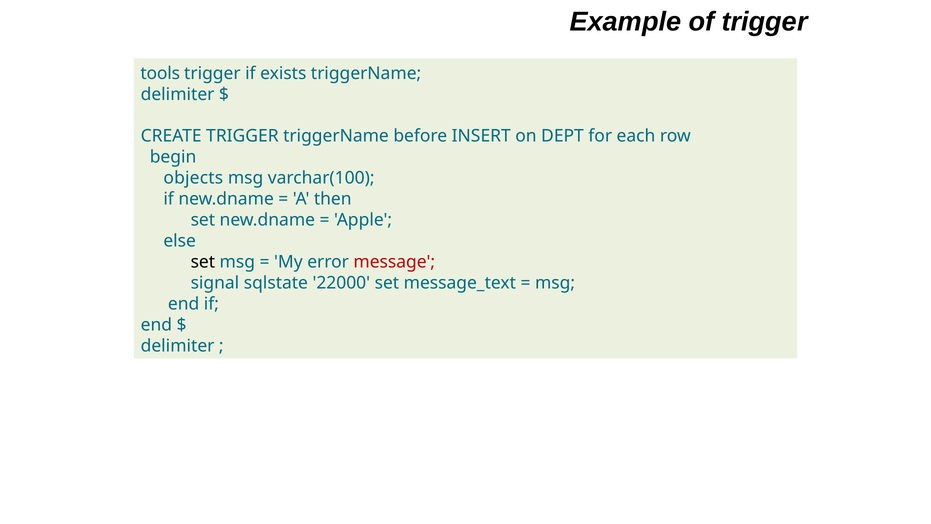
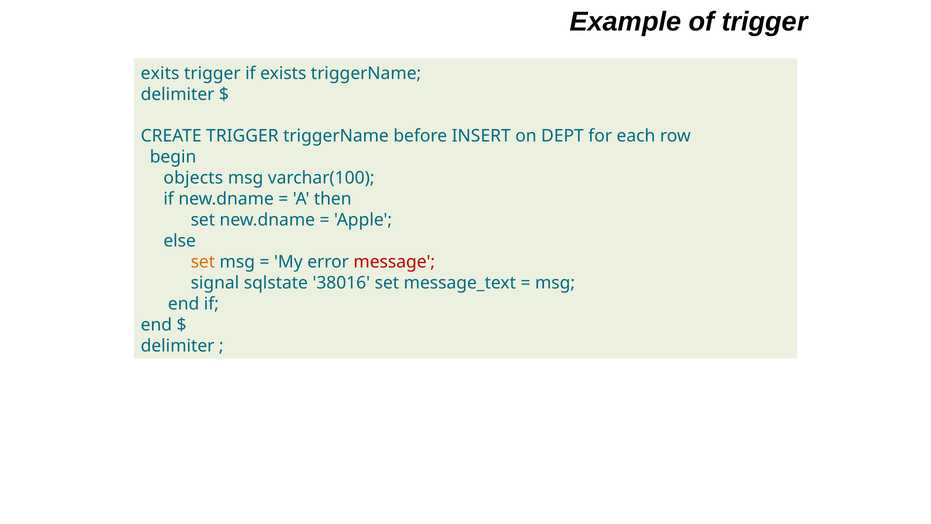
tools: tools -> exits
set at (203, 262) colour: black -> orange
22000: 22000 -> 38016
